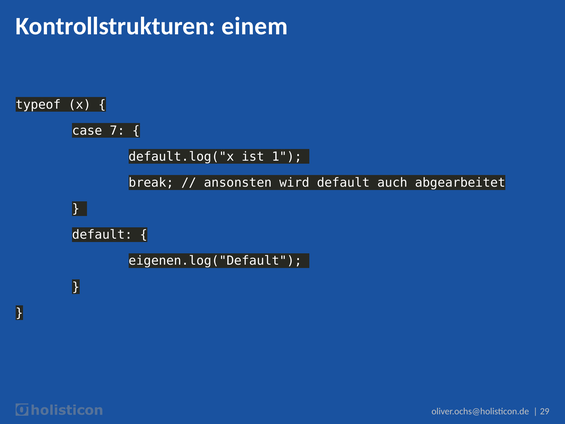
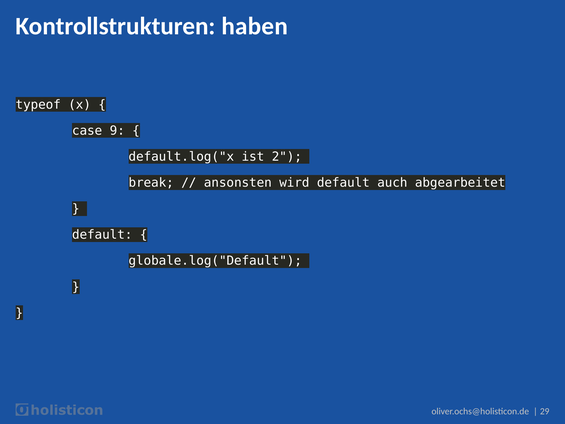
einem: einem -> haben
7: 7 -> 9
1: 1 -> 2
eigenen.log("Default: eigenen.log("Default -> globale.log("Default
